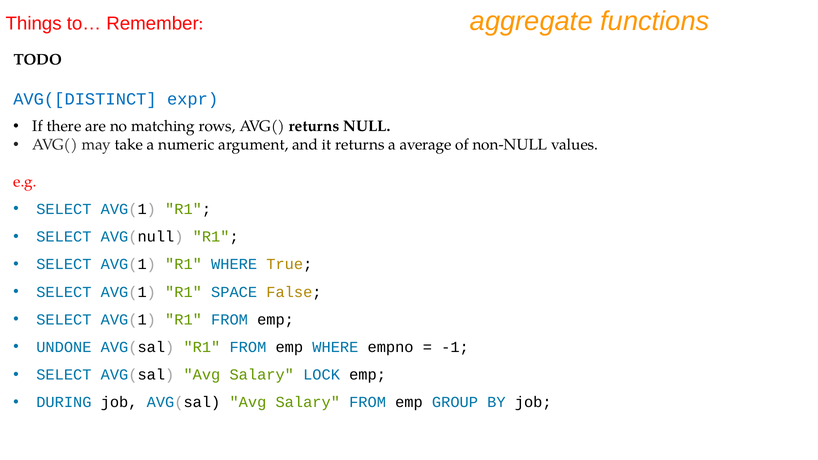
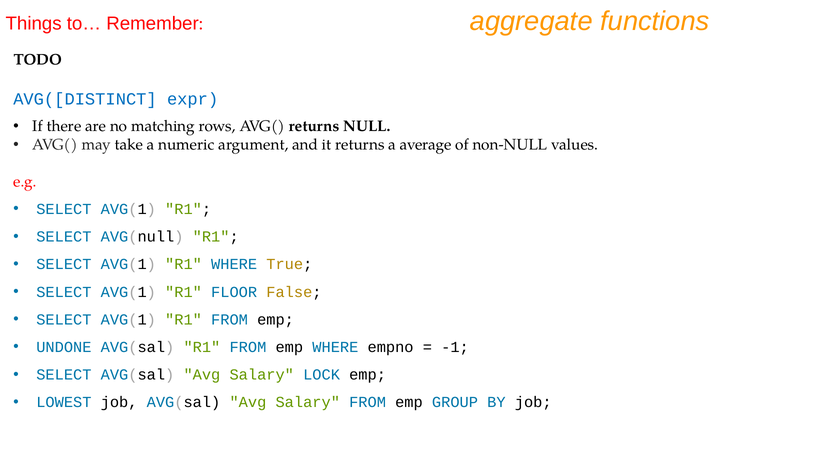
SPACE: SPACE -> FLOOR
DURING: DURING -> LOWEST
